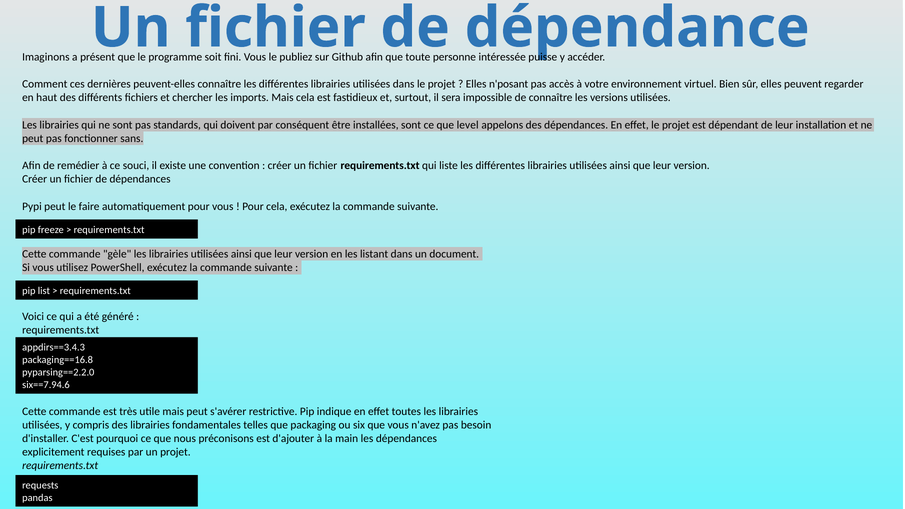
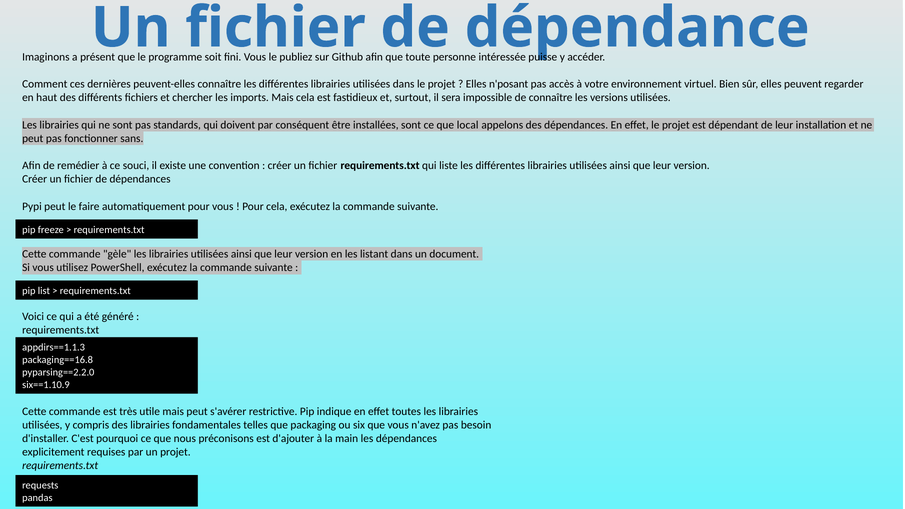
level: level -> local
appdirs==3.4.3: appdirs==3.4.3 -> appdirs==1.1.3
six==7.94.6: six==7.94.6 -> six==1.10.9
